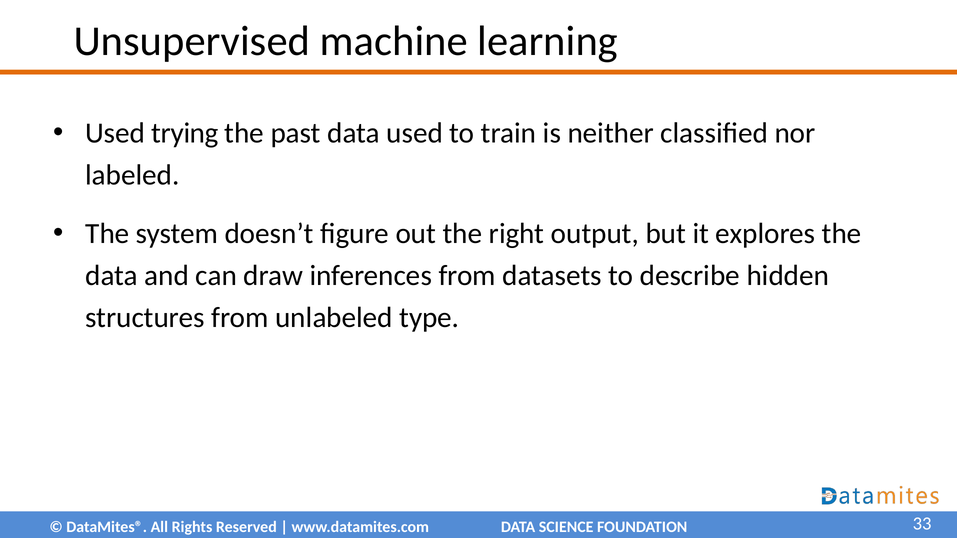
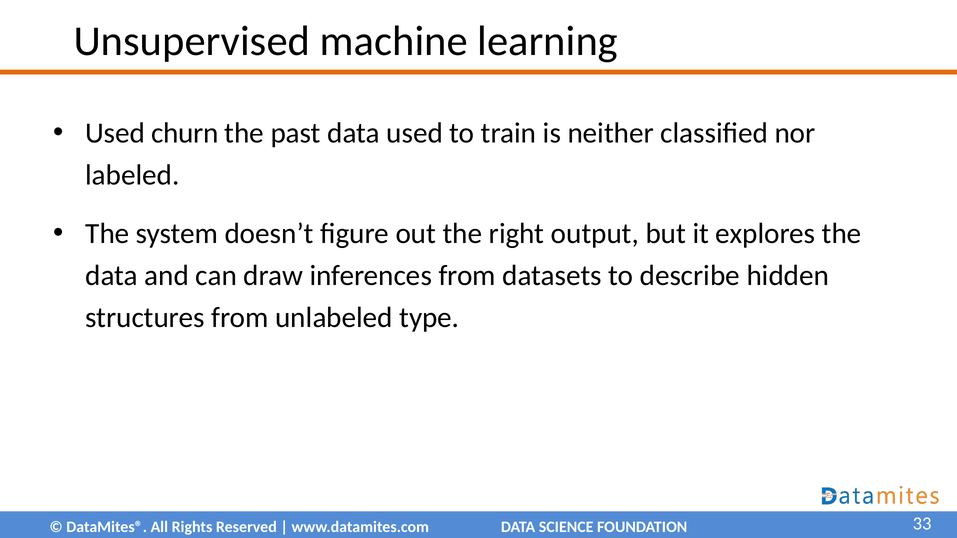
trying: trying -> churn
